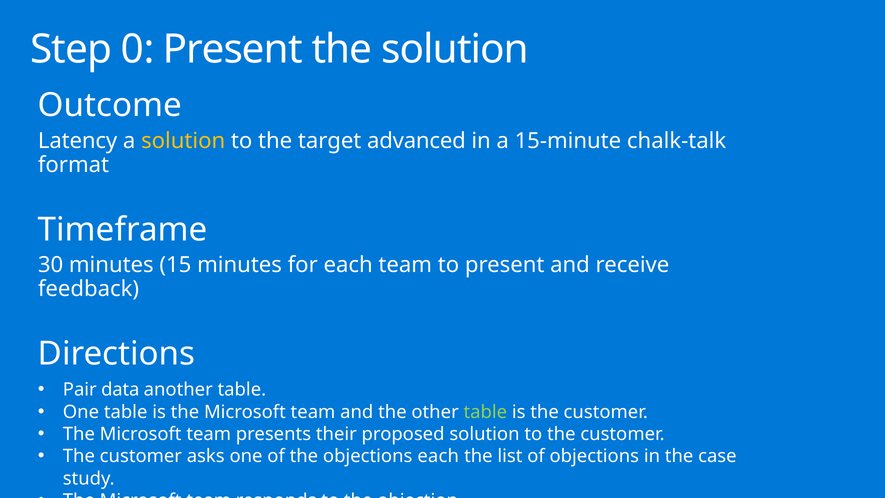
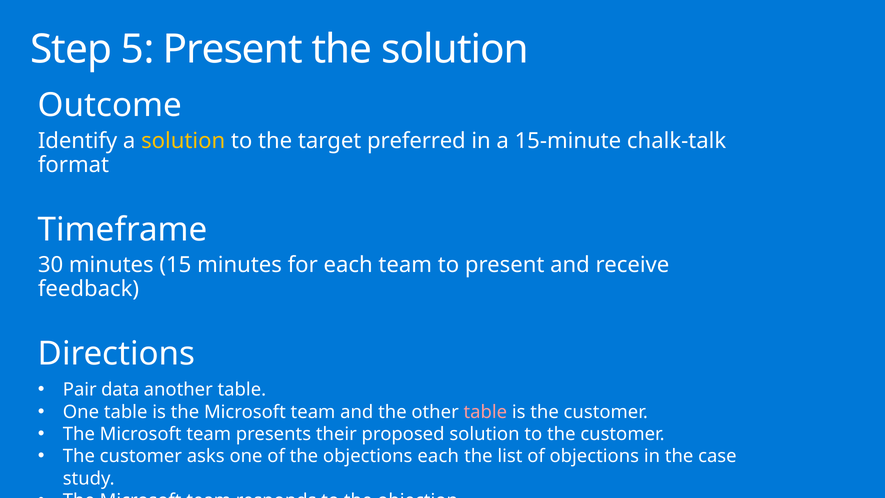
0: 0 -> 5
Latency: Latency -> Identify
advanced: advanced -> preferred
table at (485, 412) colour: light green -> pink
